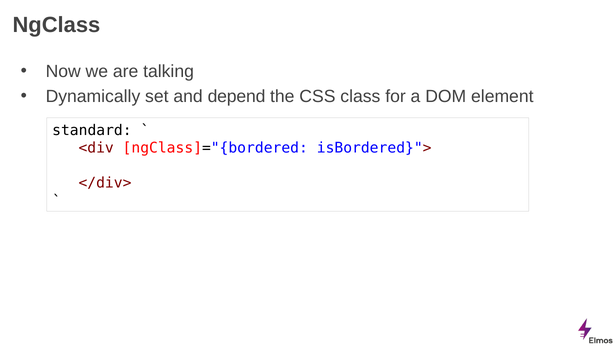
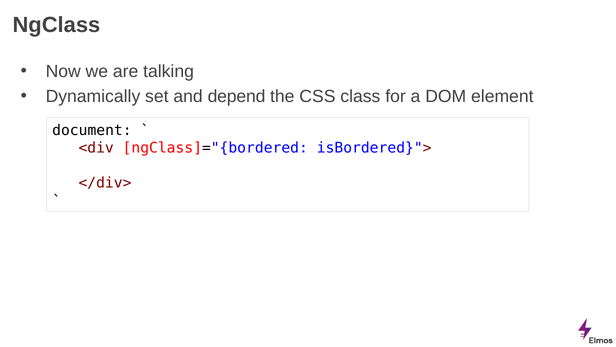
standard: standard -> document
